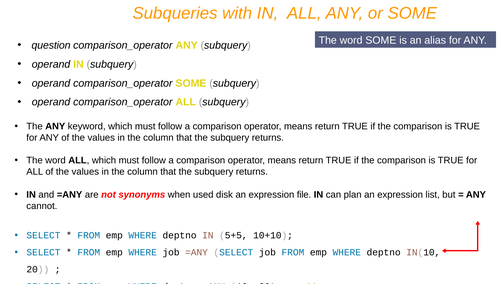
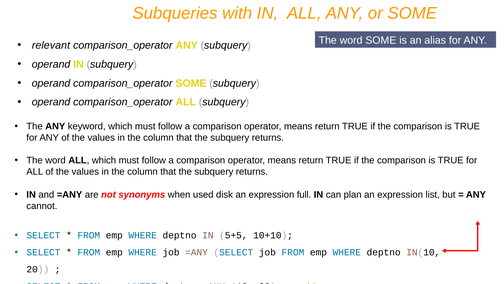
question: question -> relevant
file: file -> full
